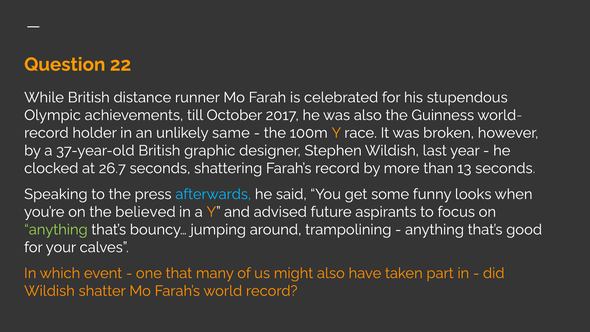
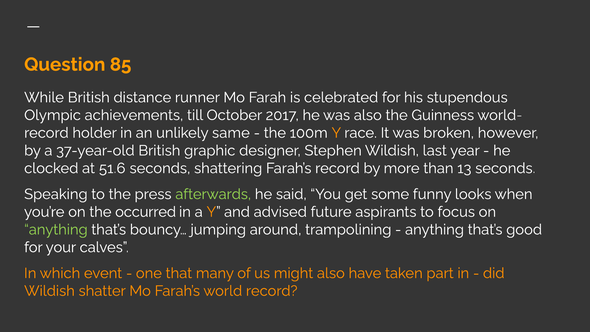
22: 22 -> 85
26.7: 26.7 -> 51.6
afterwards colour: light blue -> light green
believed: believed -> occurred
